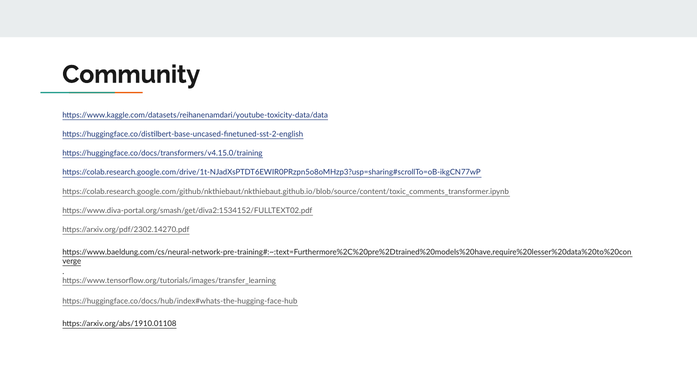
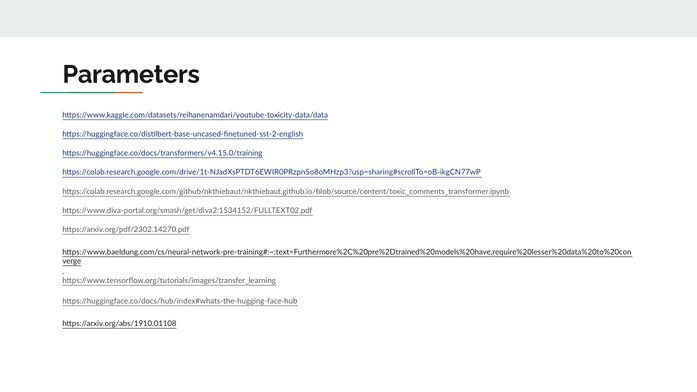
Community: Community -> Parameters
